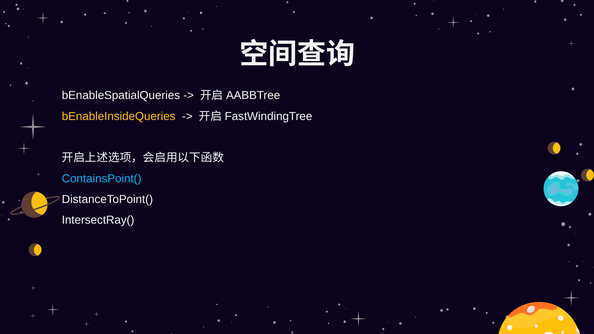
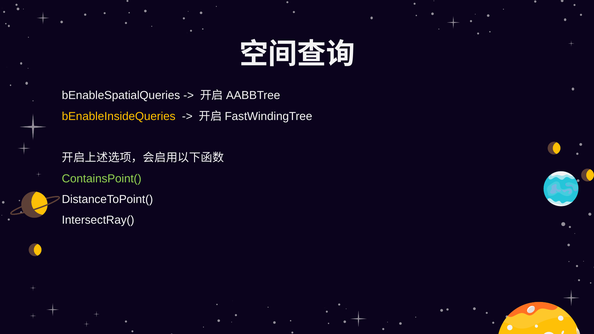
ContainsPoint( colour: light blue -> light green
